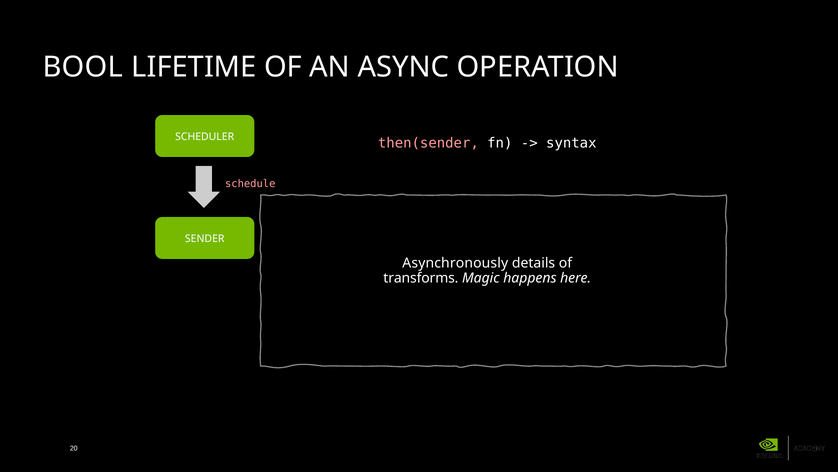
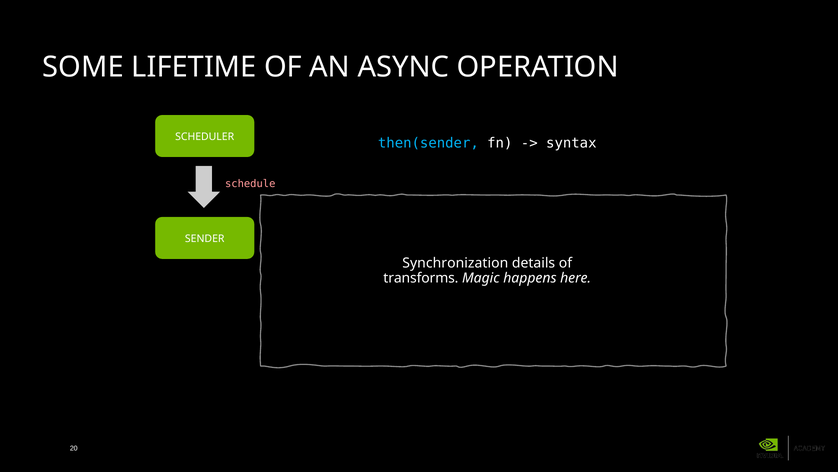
BOOL: BOOL -> SOME
then(sender colour: pink -> light blue
Asynchronously: Asynchronously -> Synchronization
